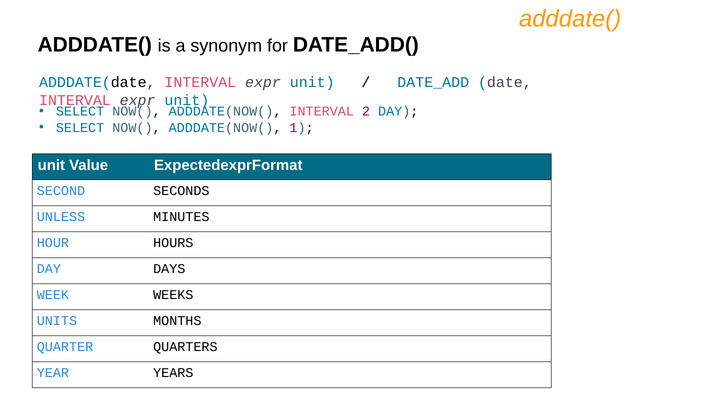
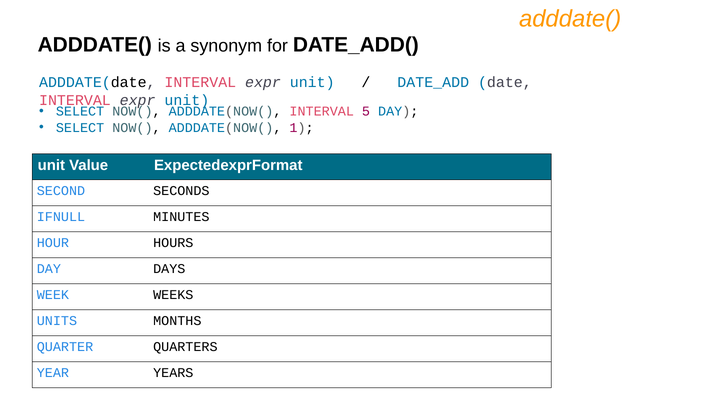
2: 2 -> 5
UNLESS: UNLESS -> IFNULL
